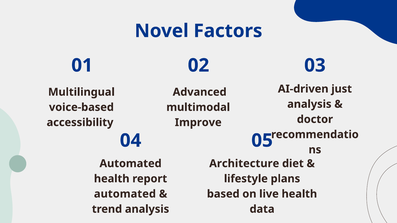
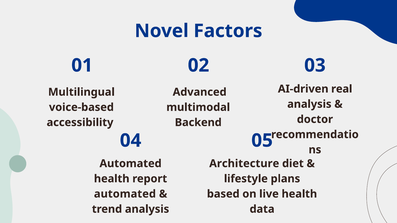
just: just -> real
Improve: Improve -> Backend
